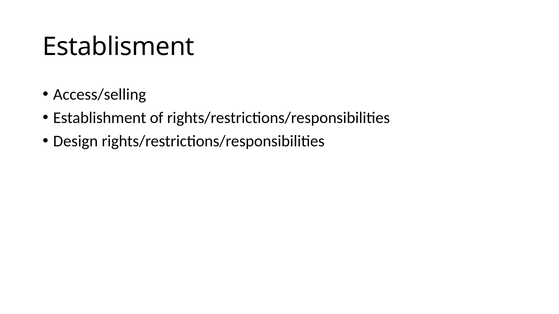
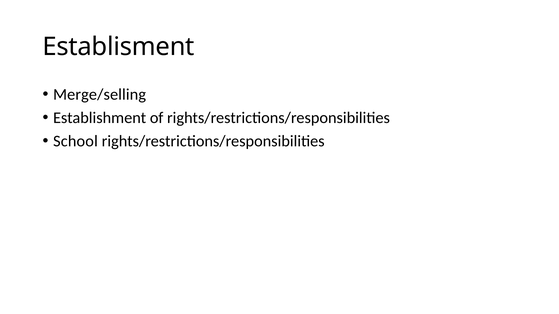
Access/selling: Access/selling -> Merge/selling
Design: Design -> School
